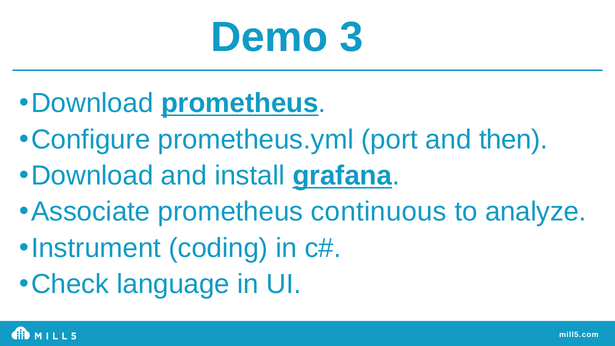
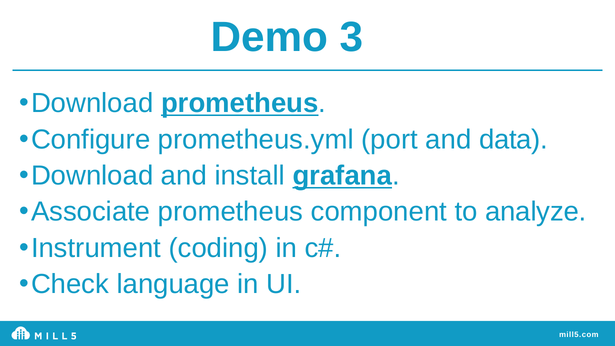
then: then -> data
continuous: continuous -> component
